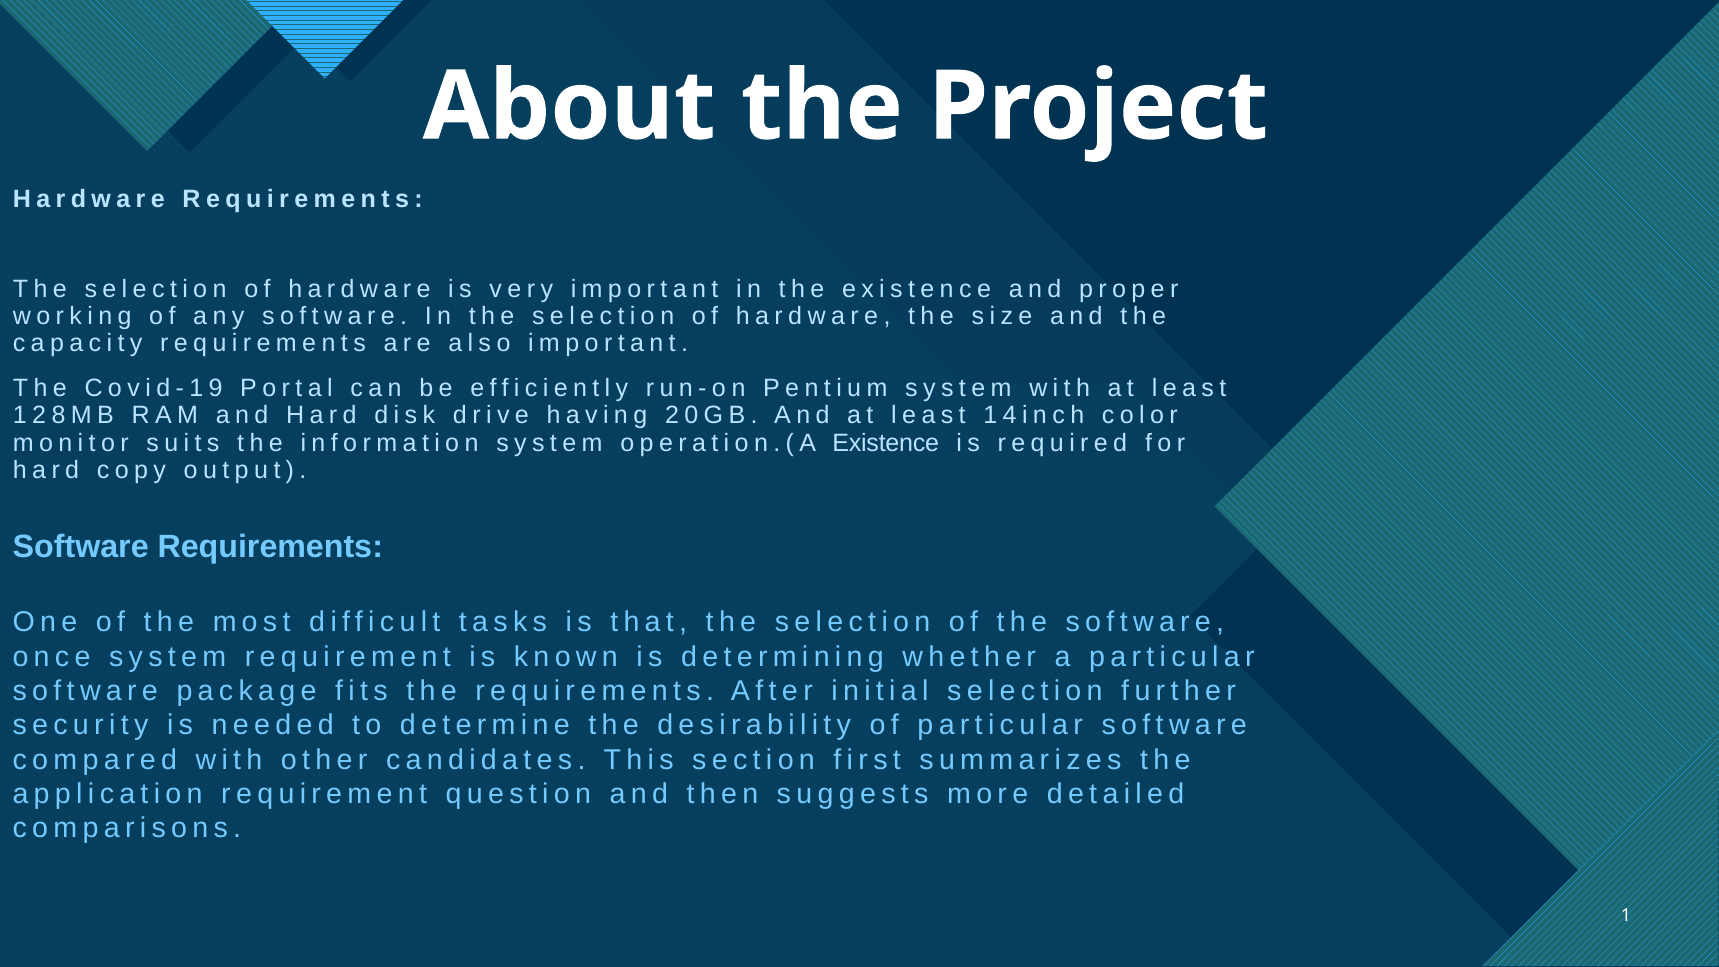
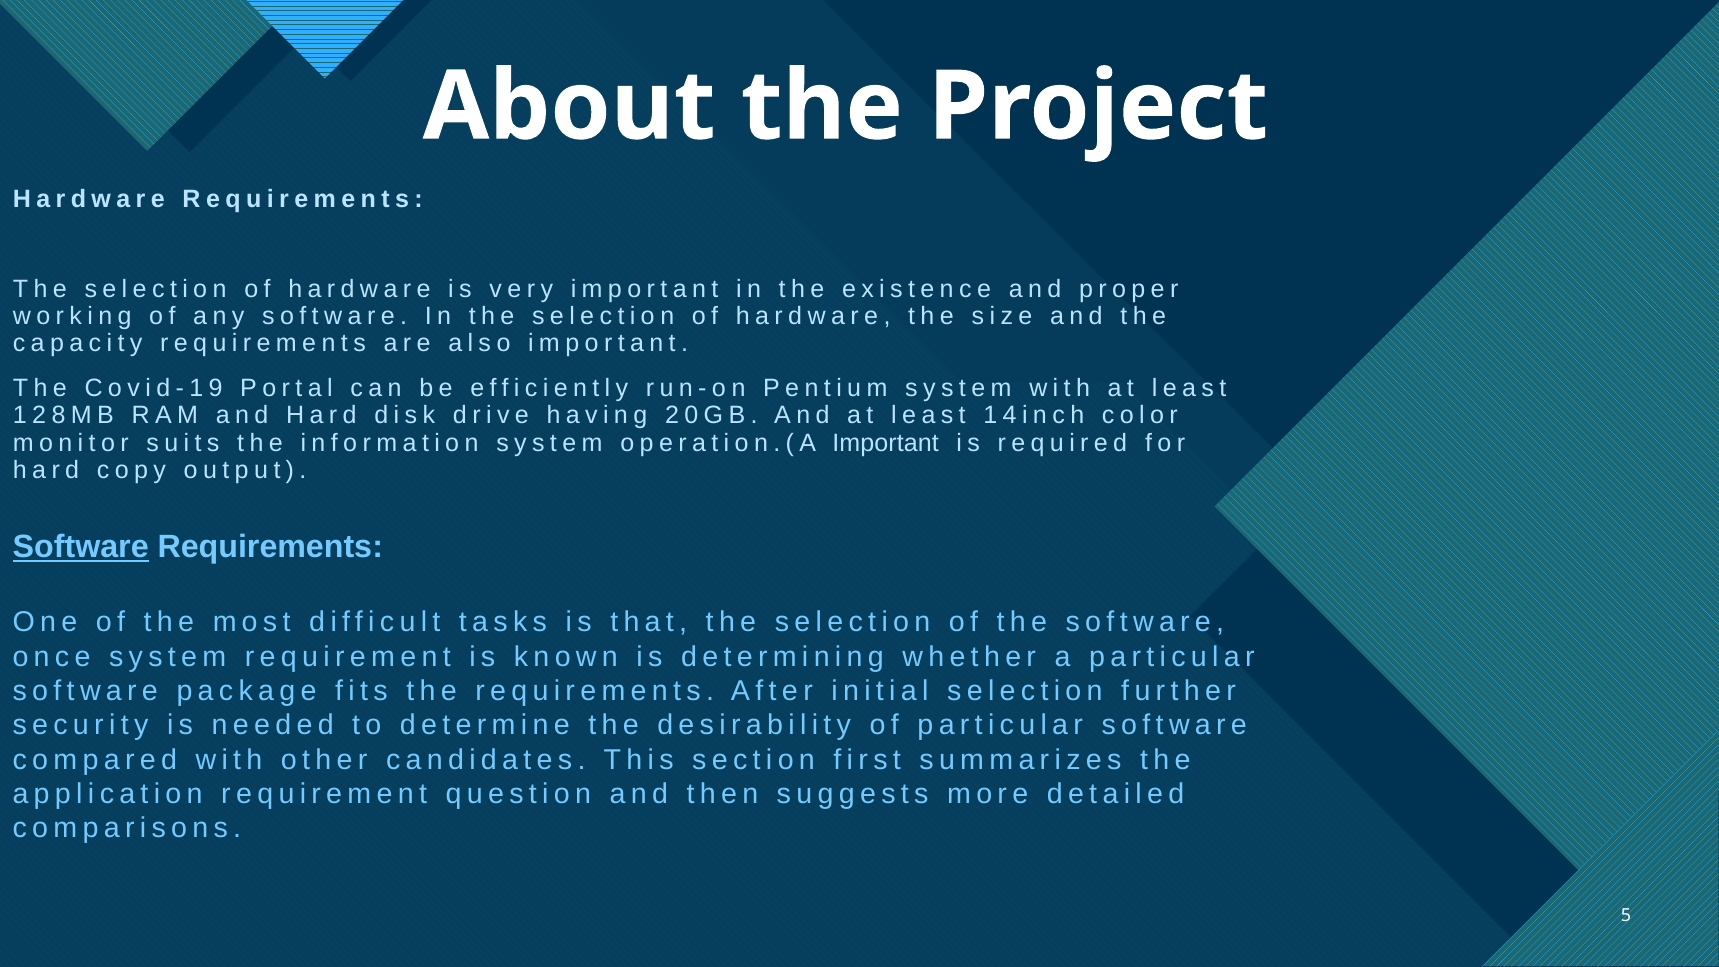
operation.(A Existence: Existence -> Important
Software at (81, 547) underline: none -> present
1: 1 -> 5
